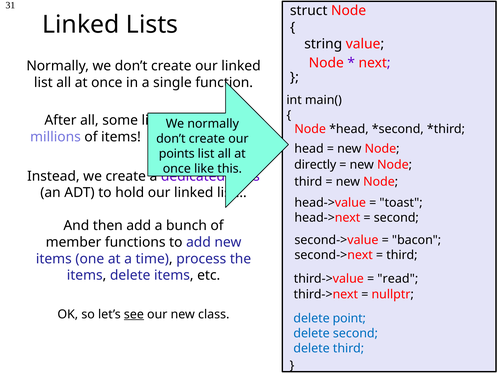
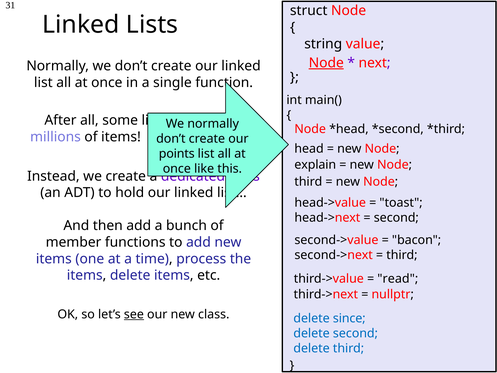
Node at (326, 63) underline: none -> present
directly: directly -> explain
point: point -> since
